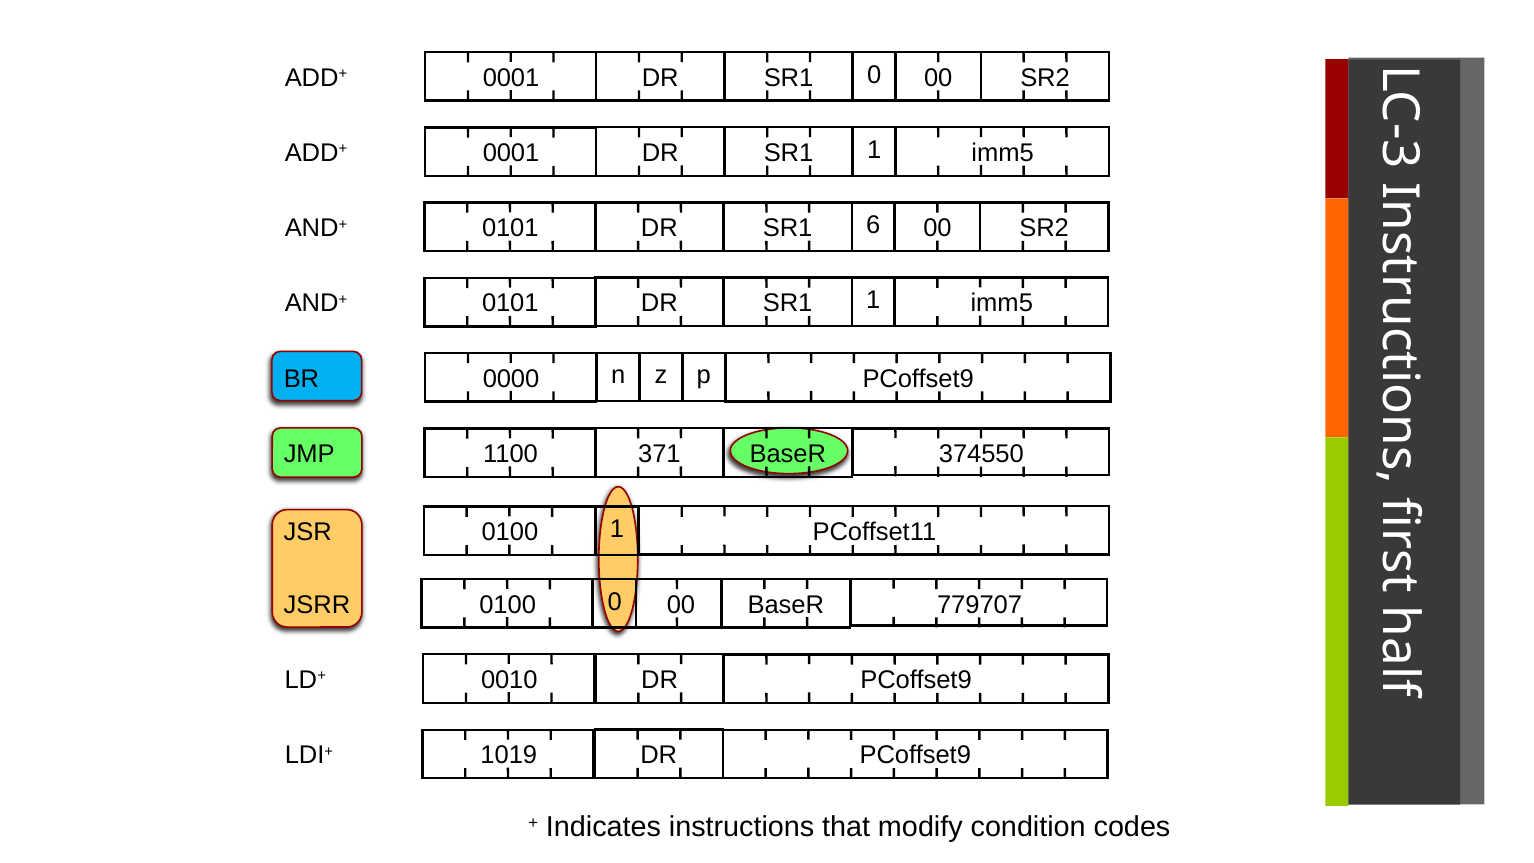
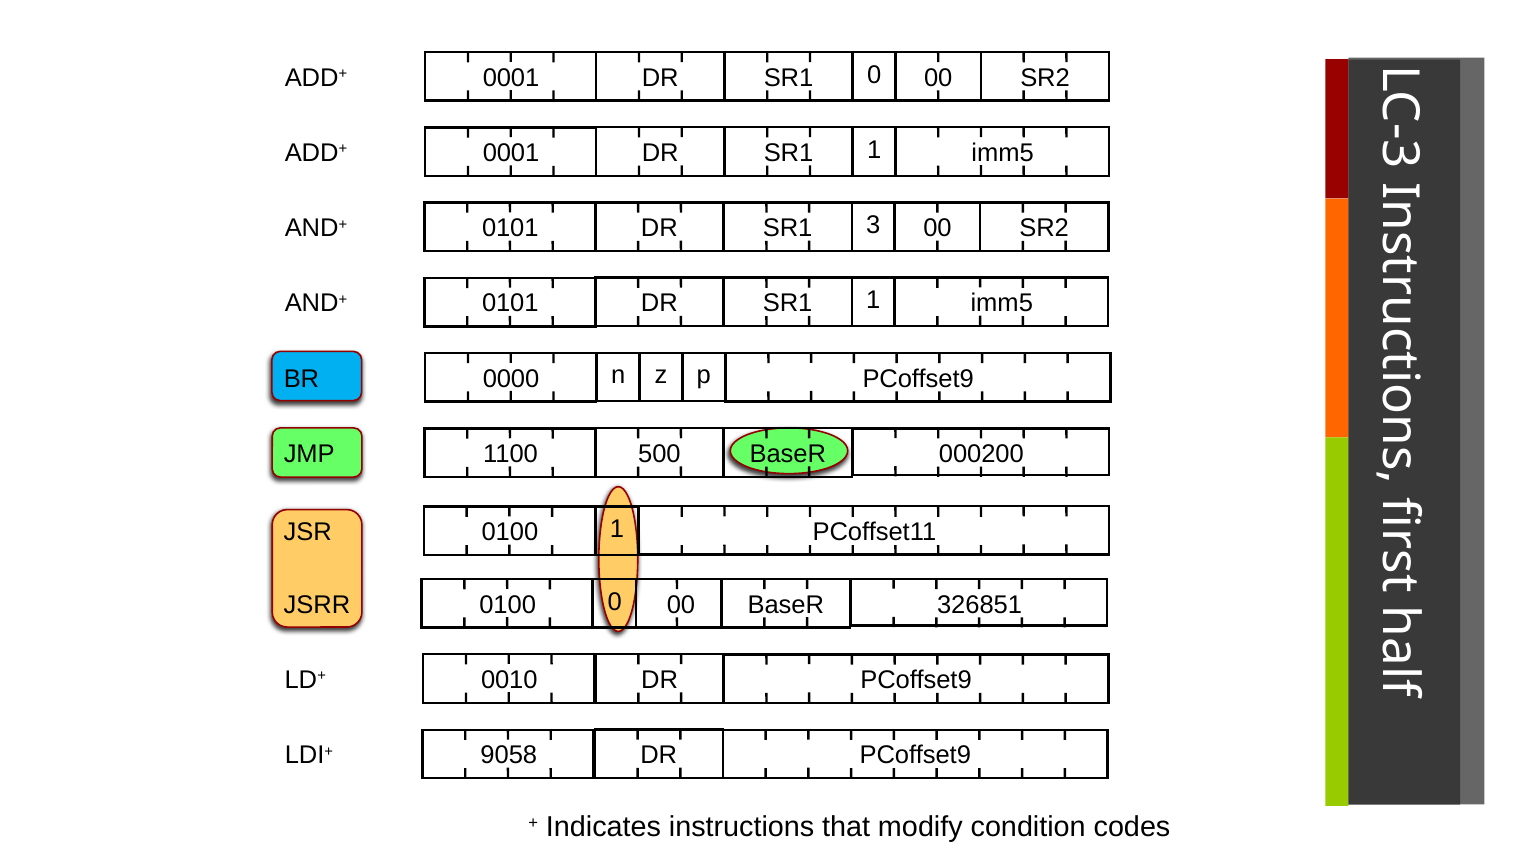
SR1 6: 6 -> 3
371: 371 -> 500
374550: 374550 -> 000200
779707: 779707 -> 326851
1019: 1019 -> 9058
